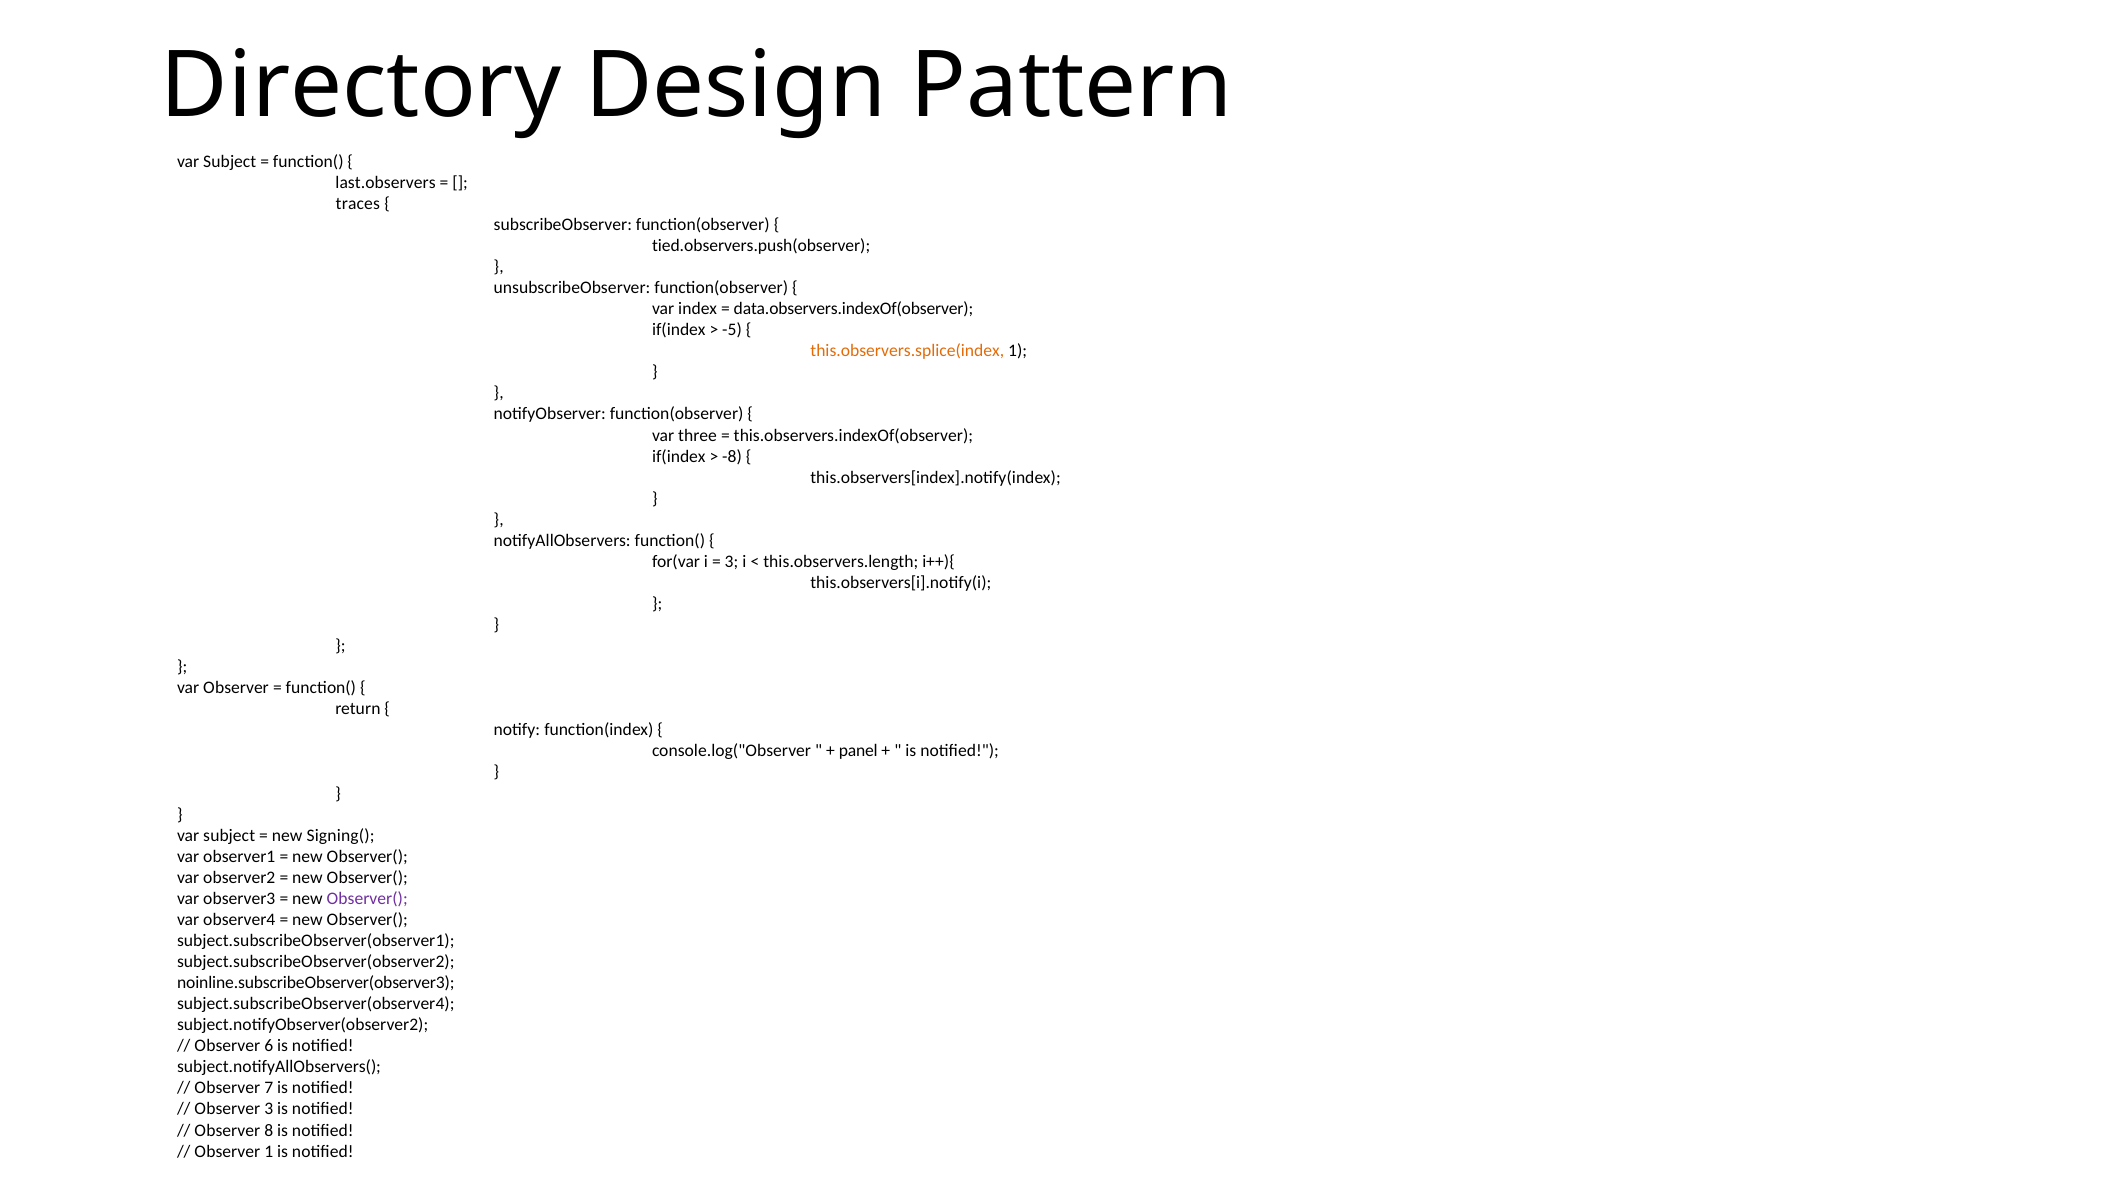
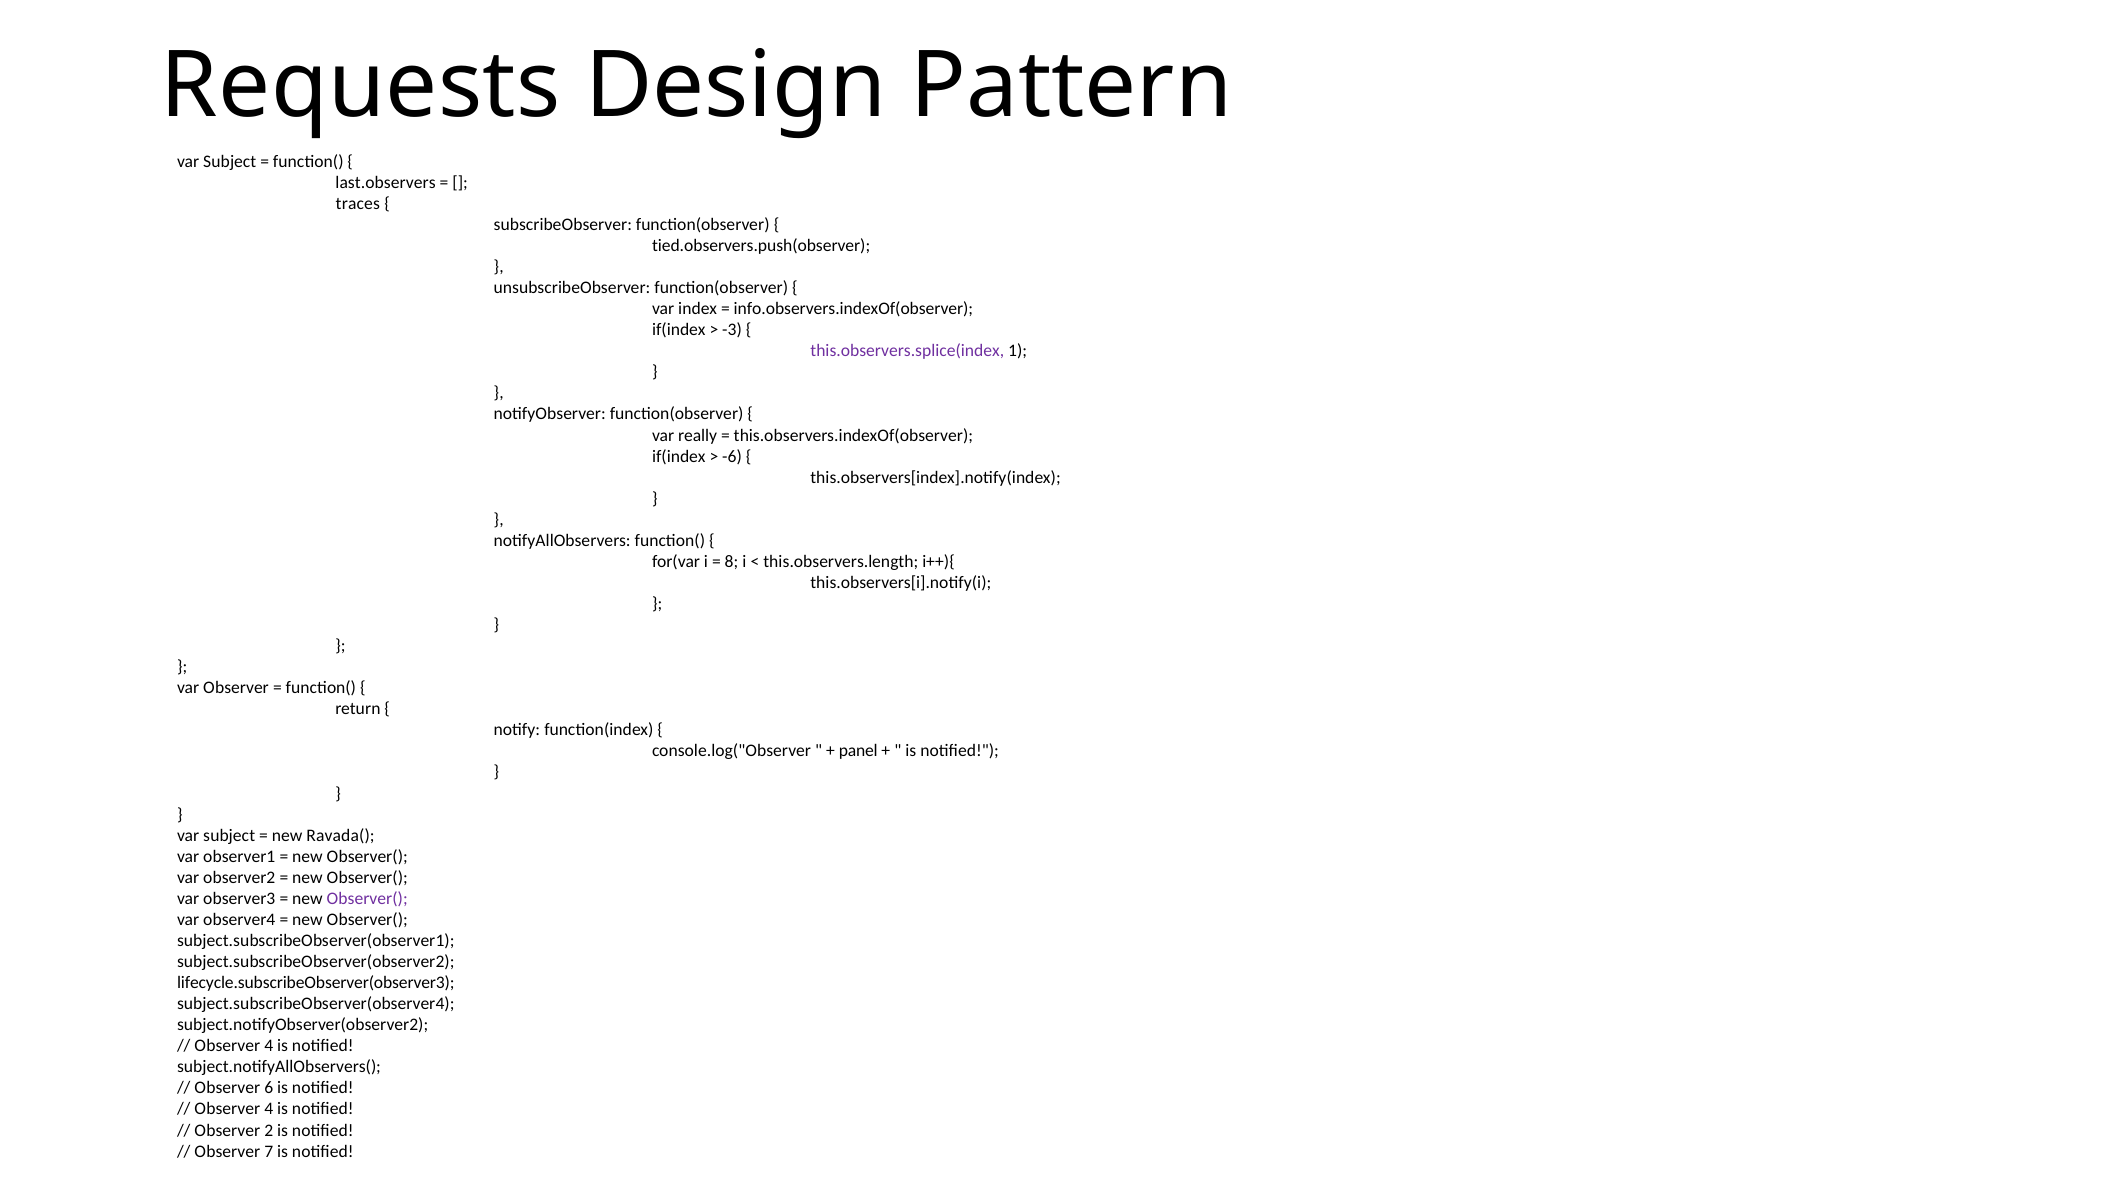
Directory: Directory -> Requests
data.observers.indexOf(observer: data.observers.indexOf(observer -> info.observers.indexOf(observer
-5: -5 -> -3
this.observers.splice(index colour: orange -> purple
three: three -> really
-8: -8 -> -6
3 at (732, 562): 3 -> 8
Signing(: Signing( -> Ravada(
noinline.subscribeObserver(observer3: noinline.subscribeObserver(observer3 -> lifecycle.subscribeObserver(observer3
6 at (269, 1046): 6 -> 4
7: 7 -> 6
3 at (269, 1110): 3 -> 4
8: 8 -> 2
Observer 1: 1 -> 7
